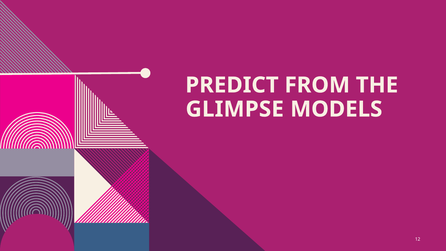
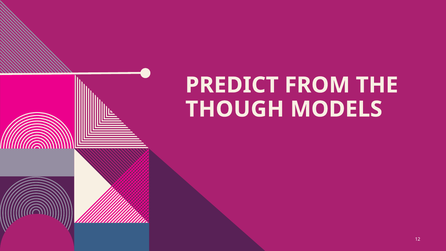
GLIMPSE: GLIMPSE -> THOUGH
